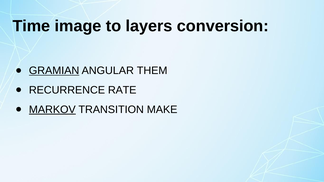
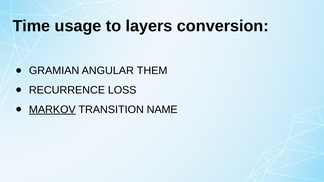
image: image -> usage
GRAMIAN underline: present -> none
RATE: RATE -> LOSS
MAKE: MAKE -> NAME
